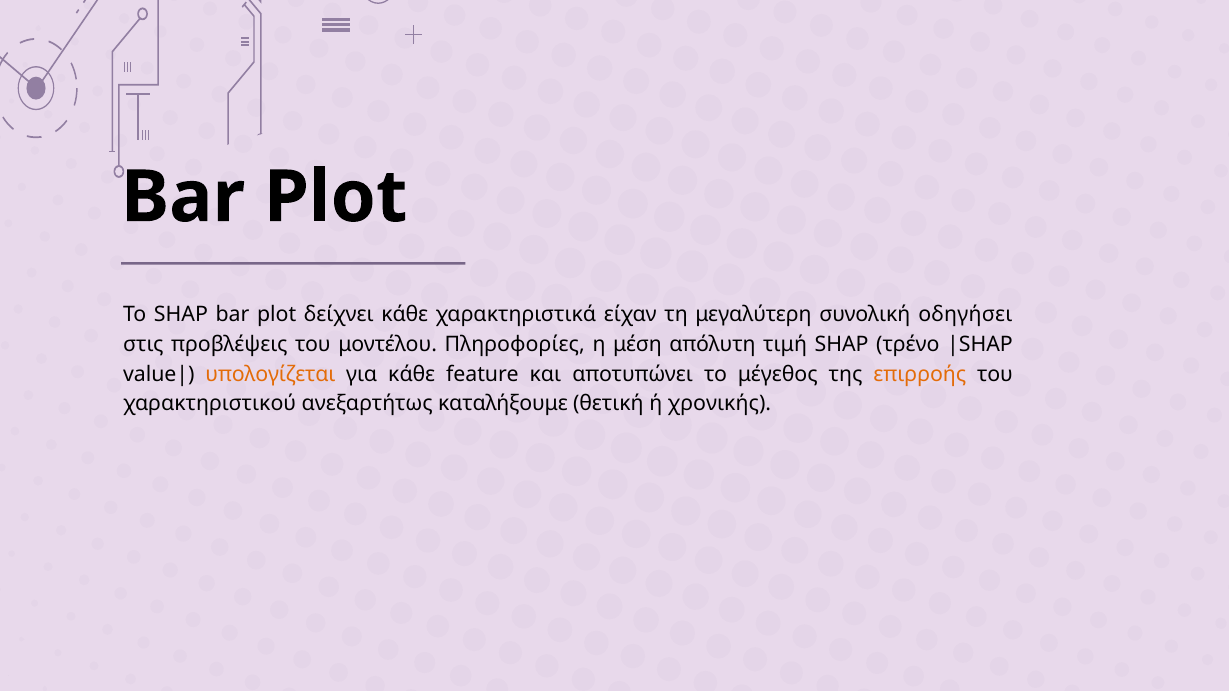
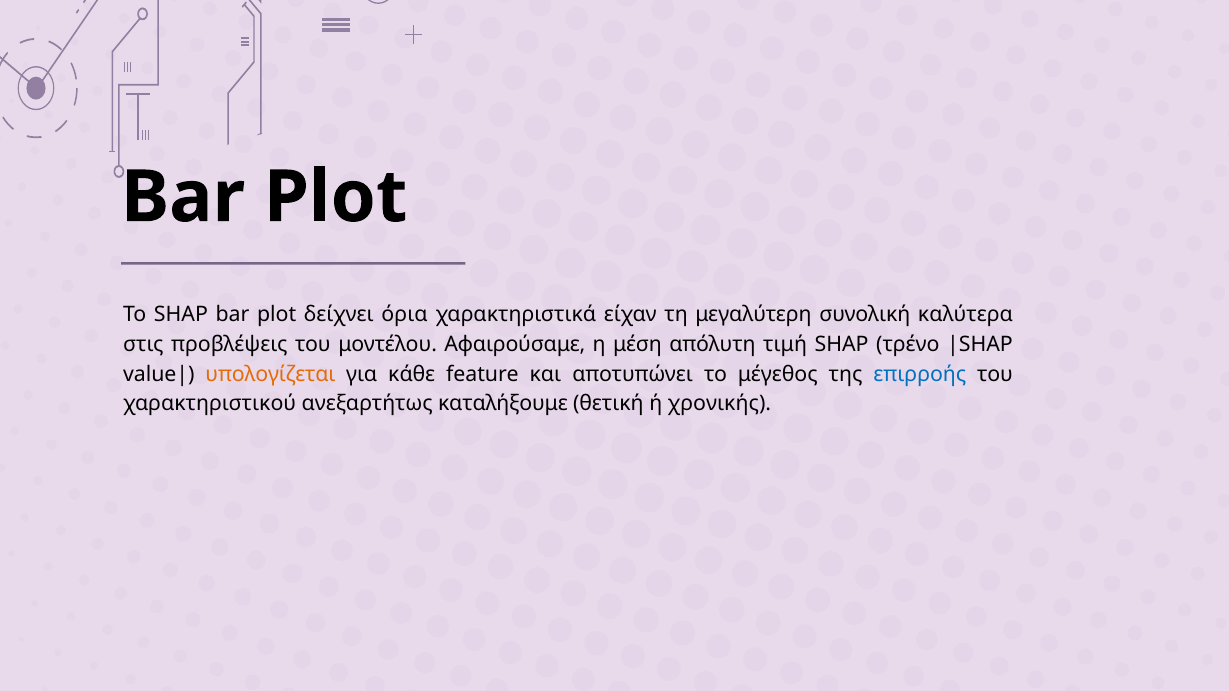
δείχνει κάθε: κάθε -> όρια
οδηγήσει: οδηγήσει -> καλύτερα
Πληροφορίες: Πληροφορίες -> Αφαιρούσαμε
επιρροής colour: orange -> blue
